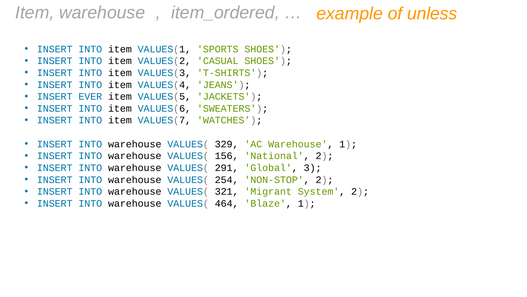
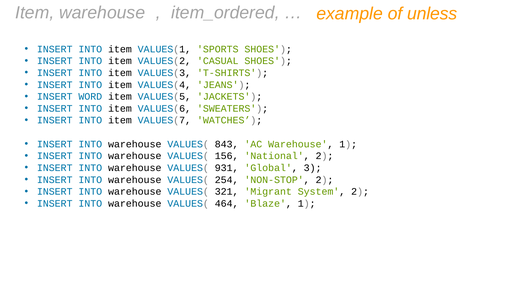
EVER: EVER -> WORD
329: 329 -> 843
291: 291 -> 931
